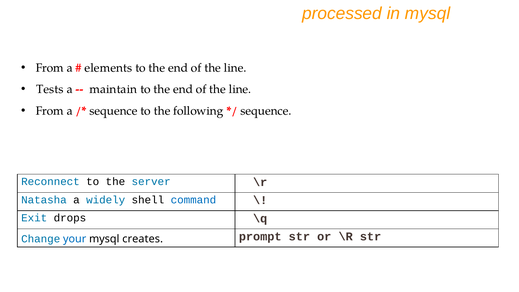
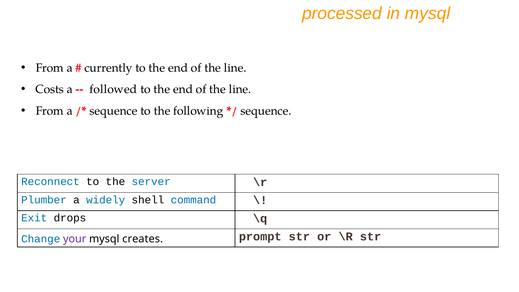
elements: elements -> currently
Tests: Tests -> Costs
maintain: maintain -> followed
Natasha: Natasha -> Plumber
your colour: blue -> purple
